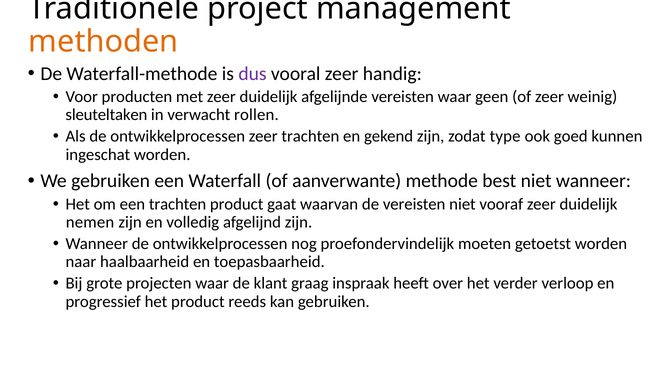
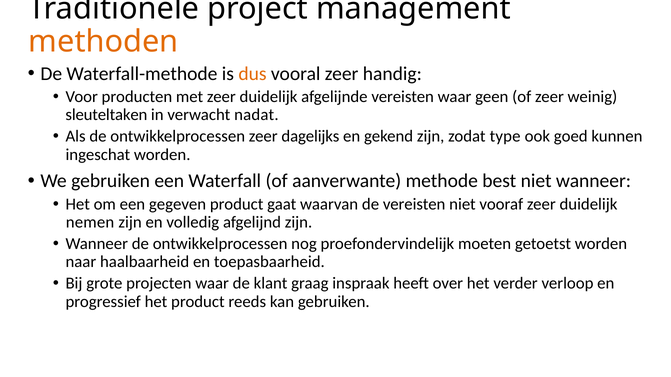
dus colour: purple -> orange
rollen: rollen -> nadat
zeer trachten: trachten -> dagelijks
een trachten: trachten -> gegeven
